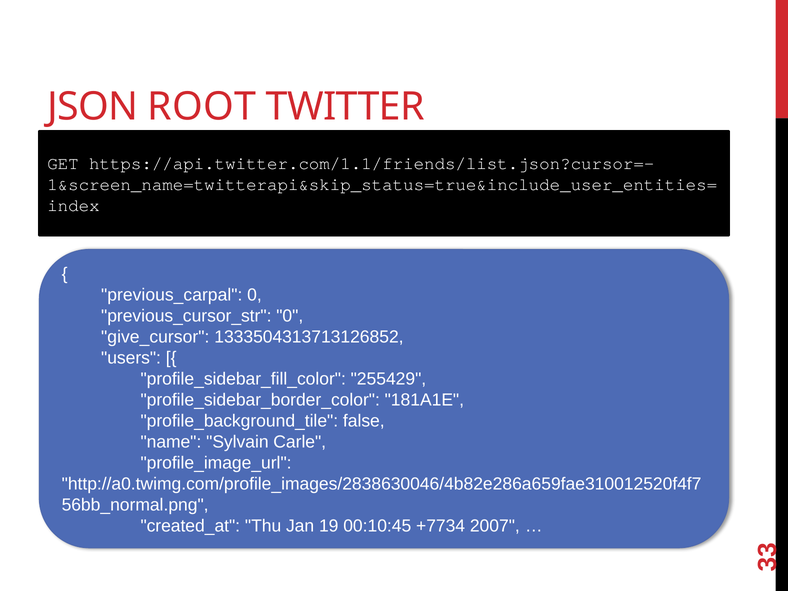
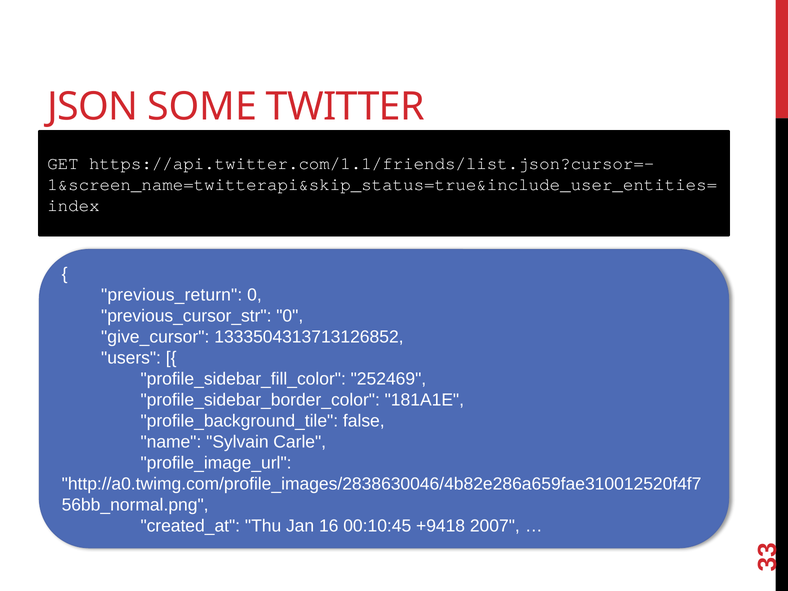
ROOT: ROOT -> SOME
previous_carpal: previous_carpal -> previous_return
255429: 255429 -> 252469
19: 19 -> 16
+7734: +7734 -> +9418
